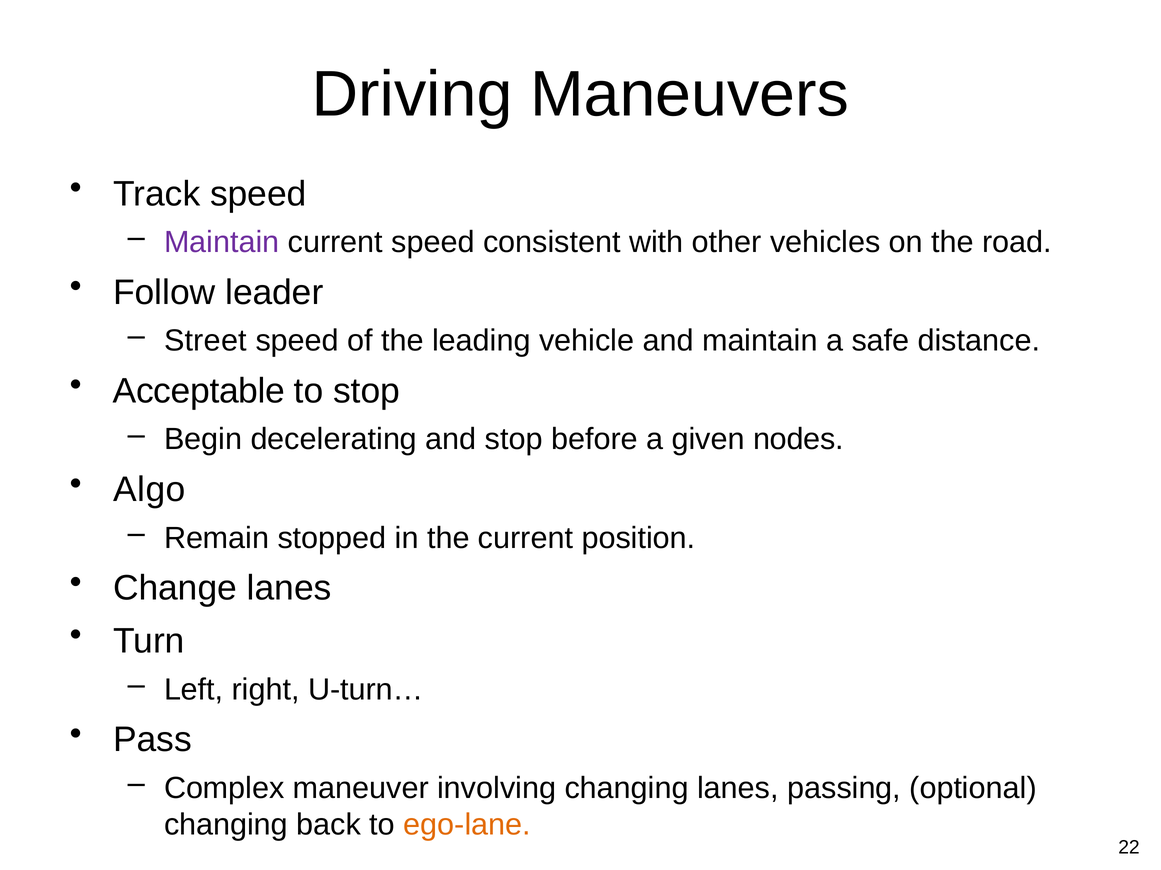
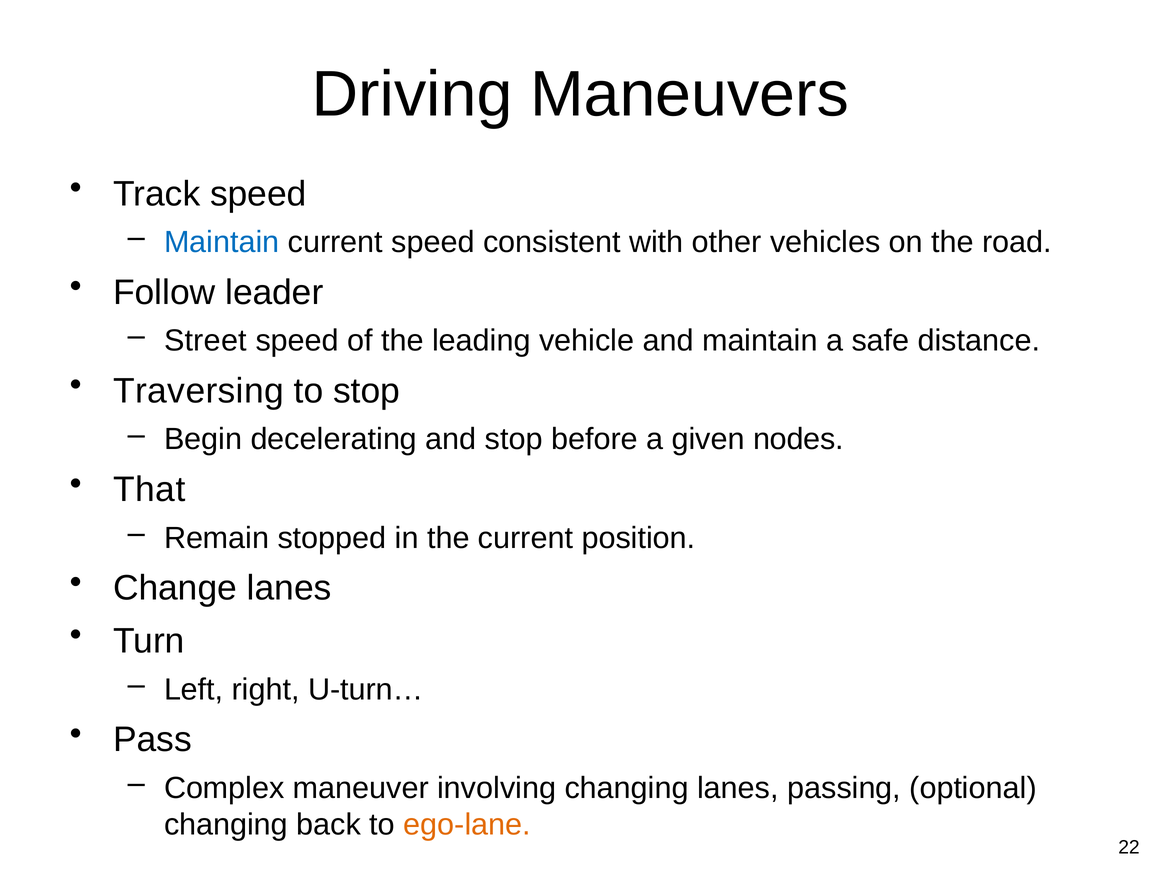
Maintain at (222, 242) colour: purple -> blue
Acceptable: Acceptable -> Traversing
Algo: Algo -> That
